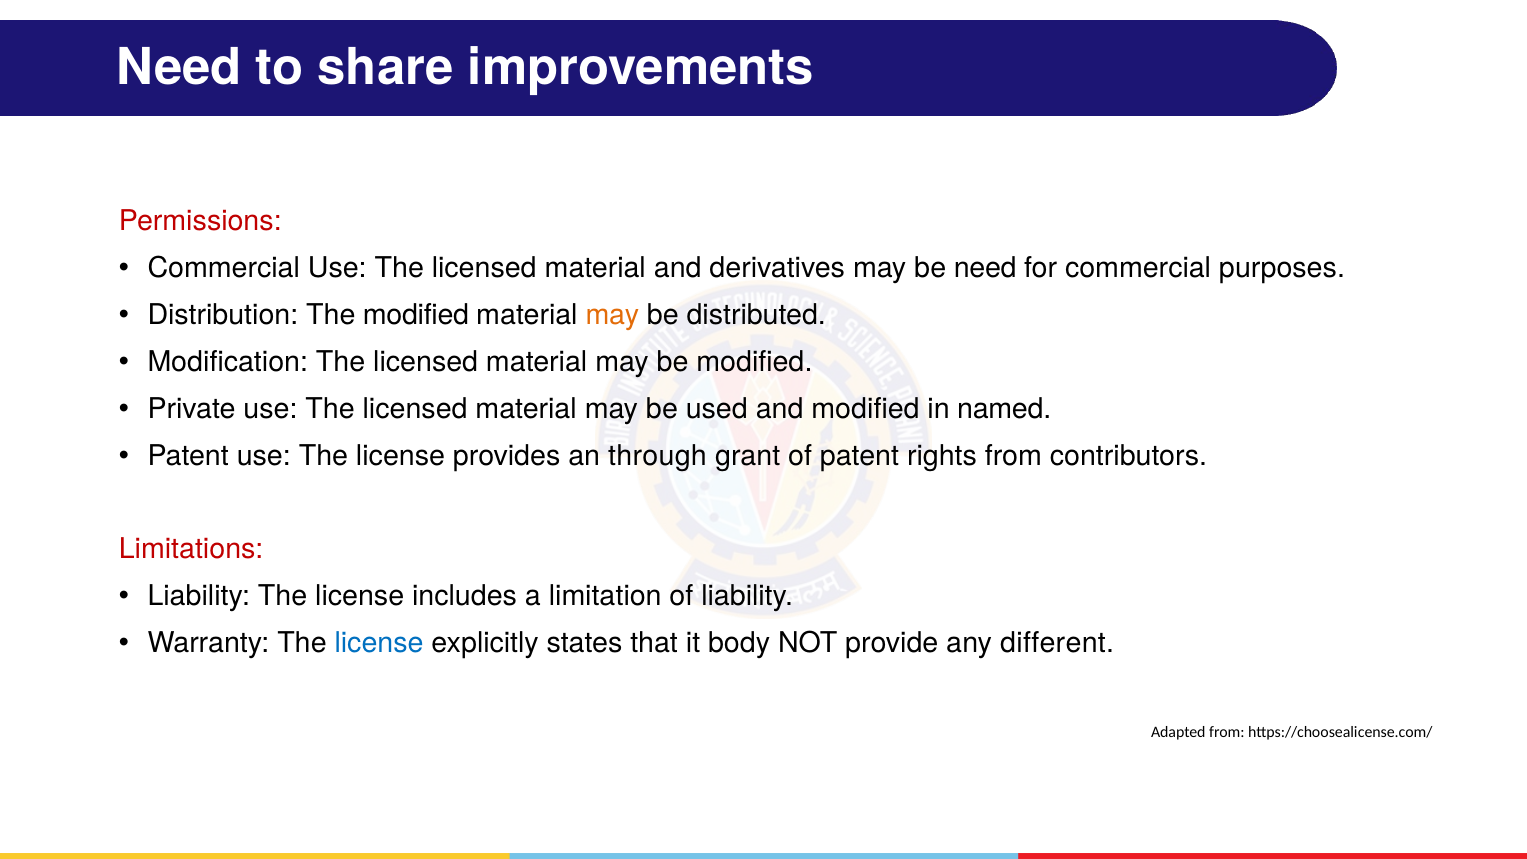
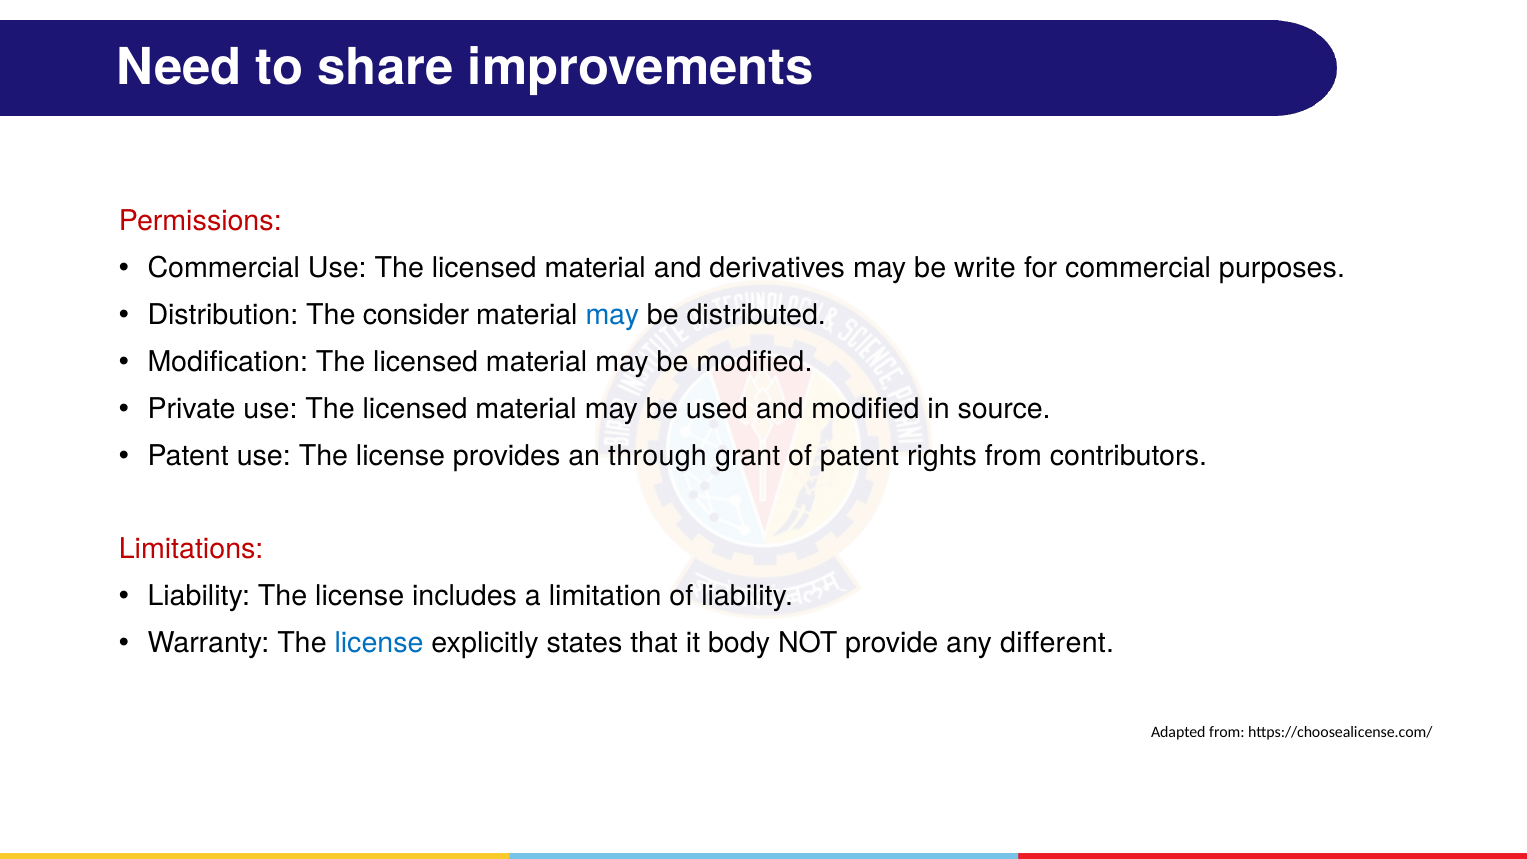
be need: need -> write
The modified: modified -> consider
may at (612, 315) colour: orange -> blue
named: named -> source
